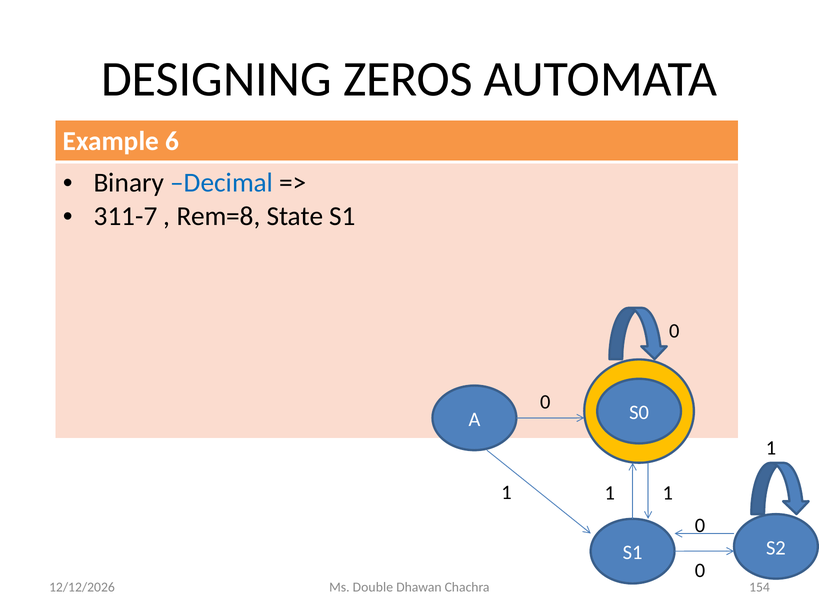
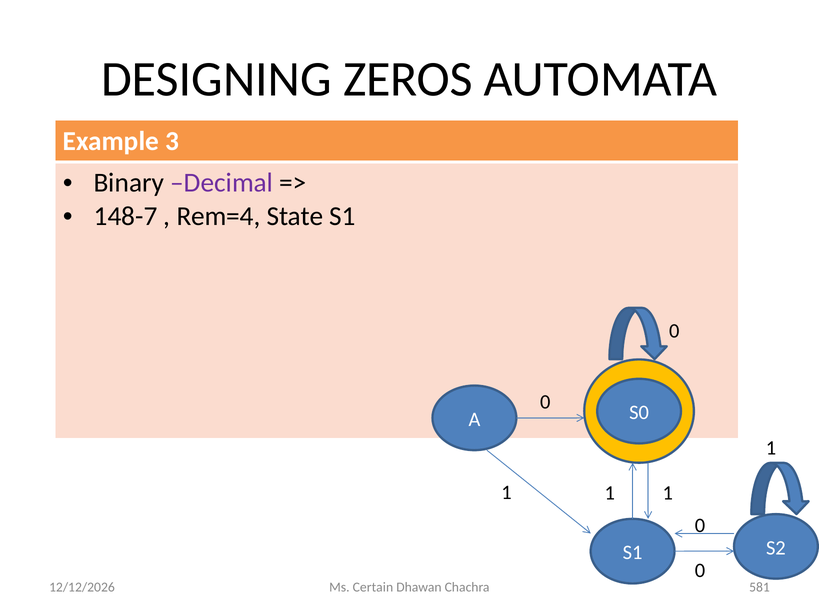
6: 6 -> 3
Decimal colour: blue -> purple
311-7: 311-7 -> 148-7
Rem=8: Rem=8 -> Rem=4
Double: Double -> Certain
154: 154 -> 581
